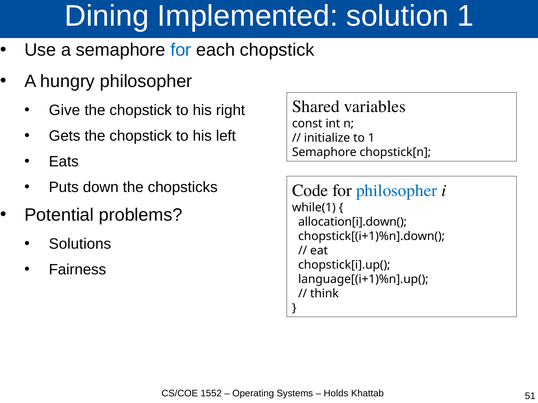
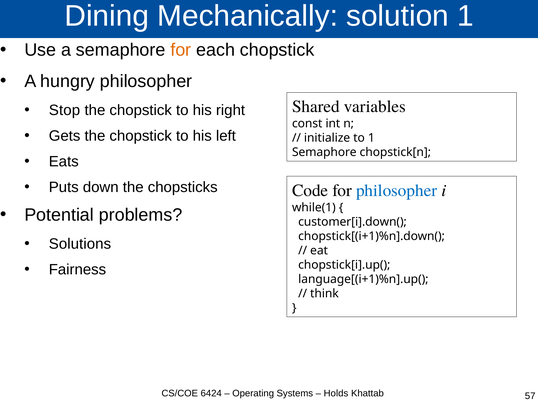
Implemented: Implemented -> Mechanically
for at (181, 50) colour: blue -> orange
Give: Give -> Stop
allocation[i].down(: allocation[i].down( -> customer[i].down(
1552: 1552 -> 6424
51: 51 -> 57
